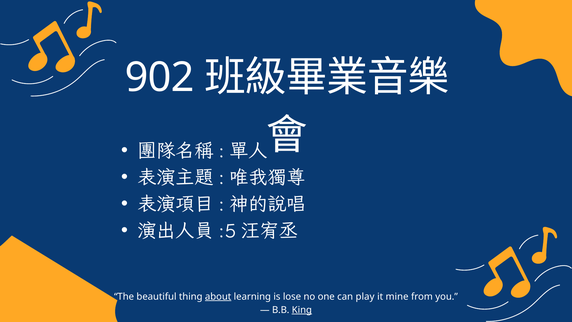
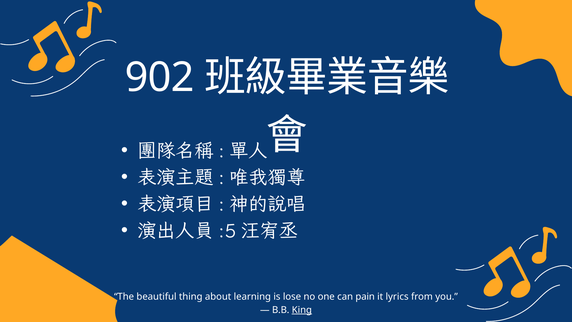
about underline: present -> none
play: play -> pain
mine: mine -> lyrics
